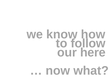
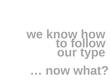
here: here -> type
